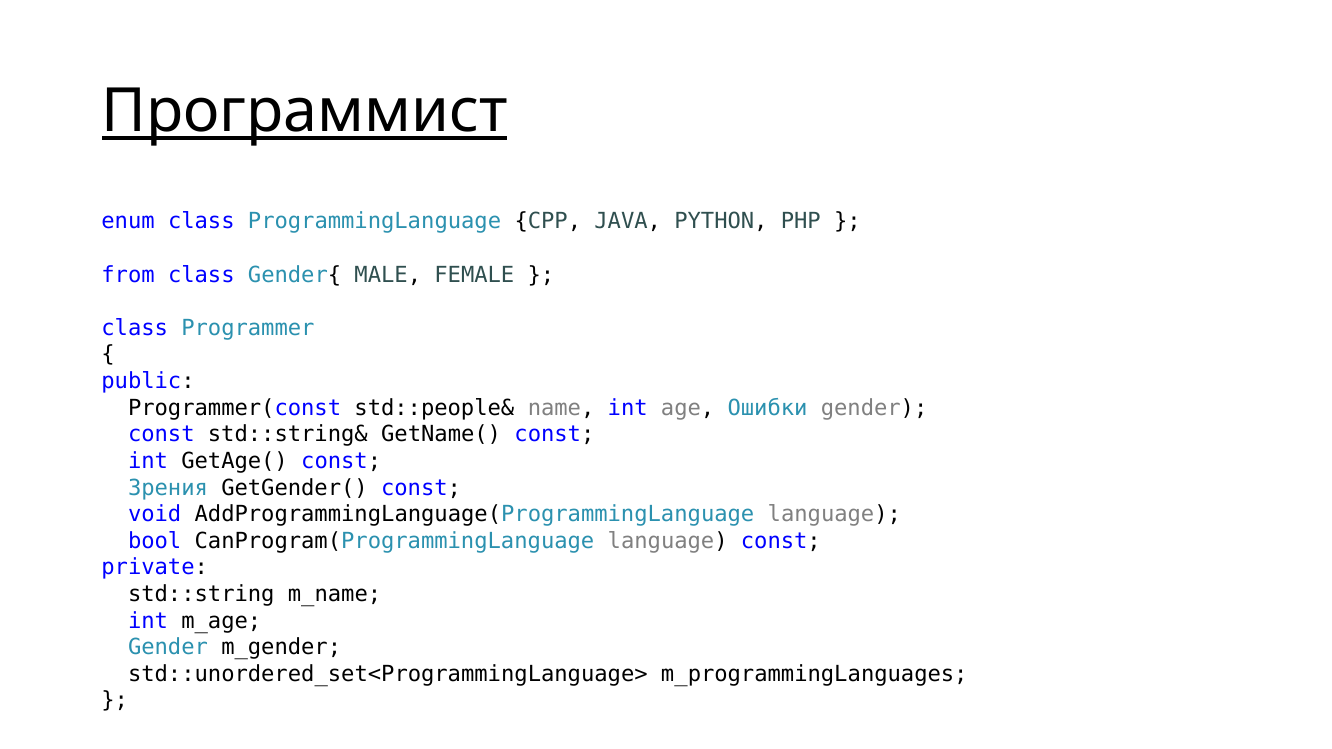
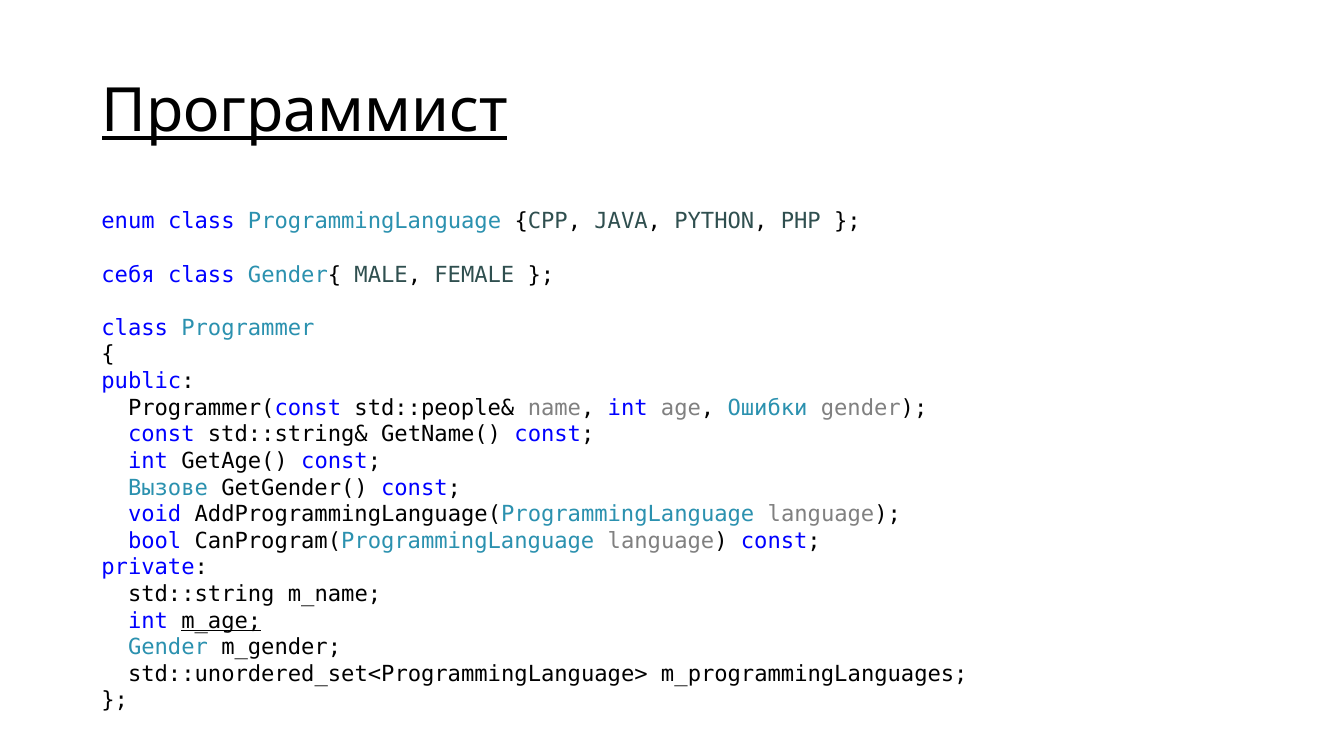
from: from -> себя
Зрения: Зрения -> Вызове
m_age underline: none -> present
